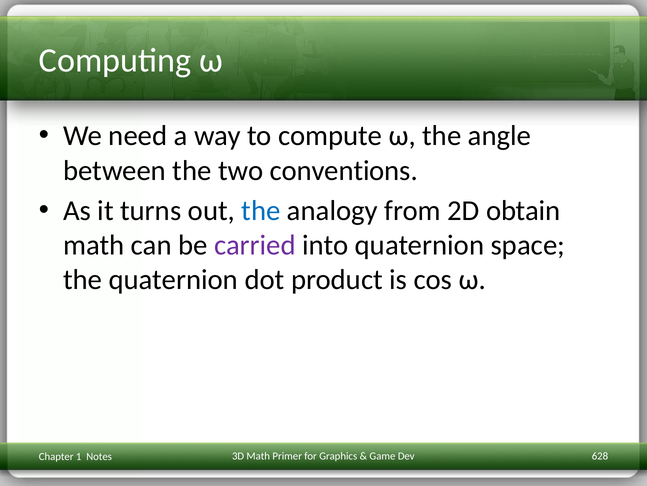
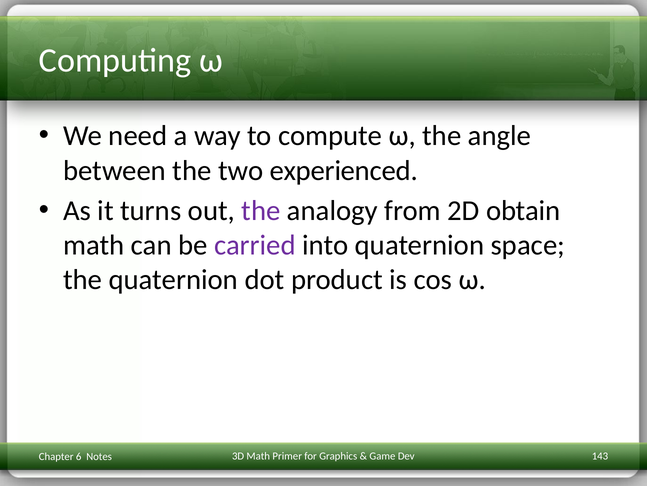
conventions: conventions -> experienced
the at (261, 211) colour: blue -> purple
628: 628 -> 143
1: 1 -> 6
